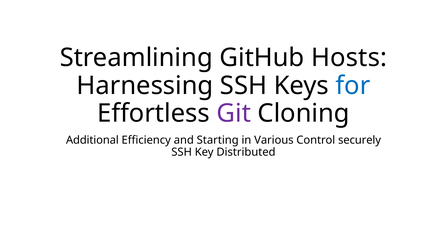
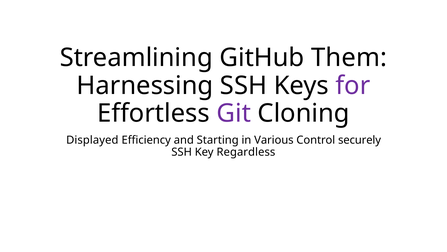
Hosts: Hosts -> Them
for colour: blue -> purple
Additional: Additional -> Displayed
Distributed: Distributed -> Regardless
